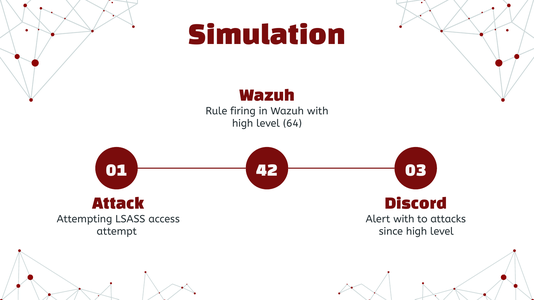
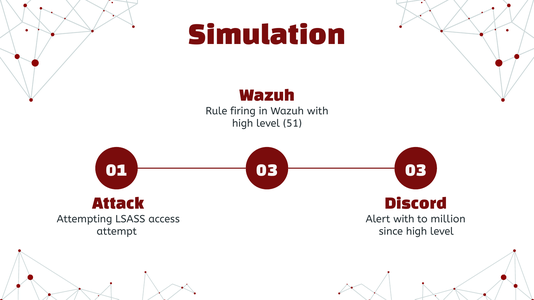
64: 64 -> 51
01 42: 42 -> 03
attacks: attacks -> million
